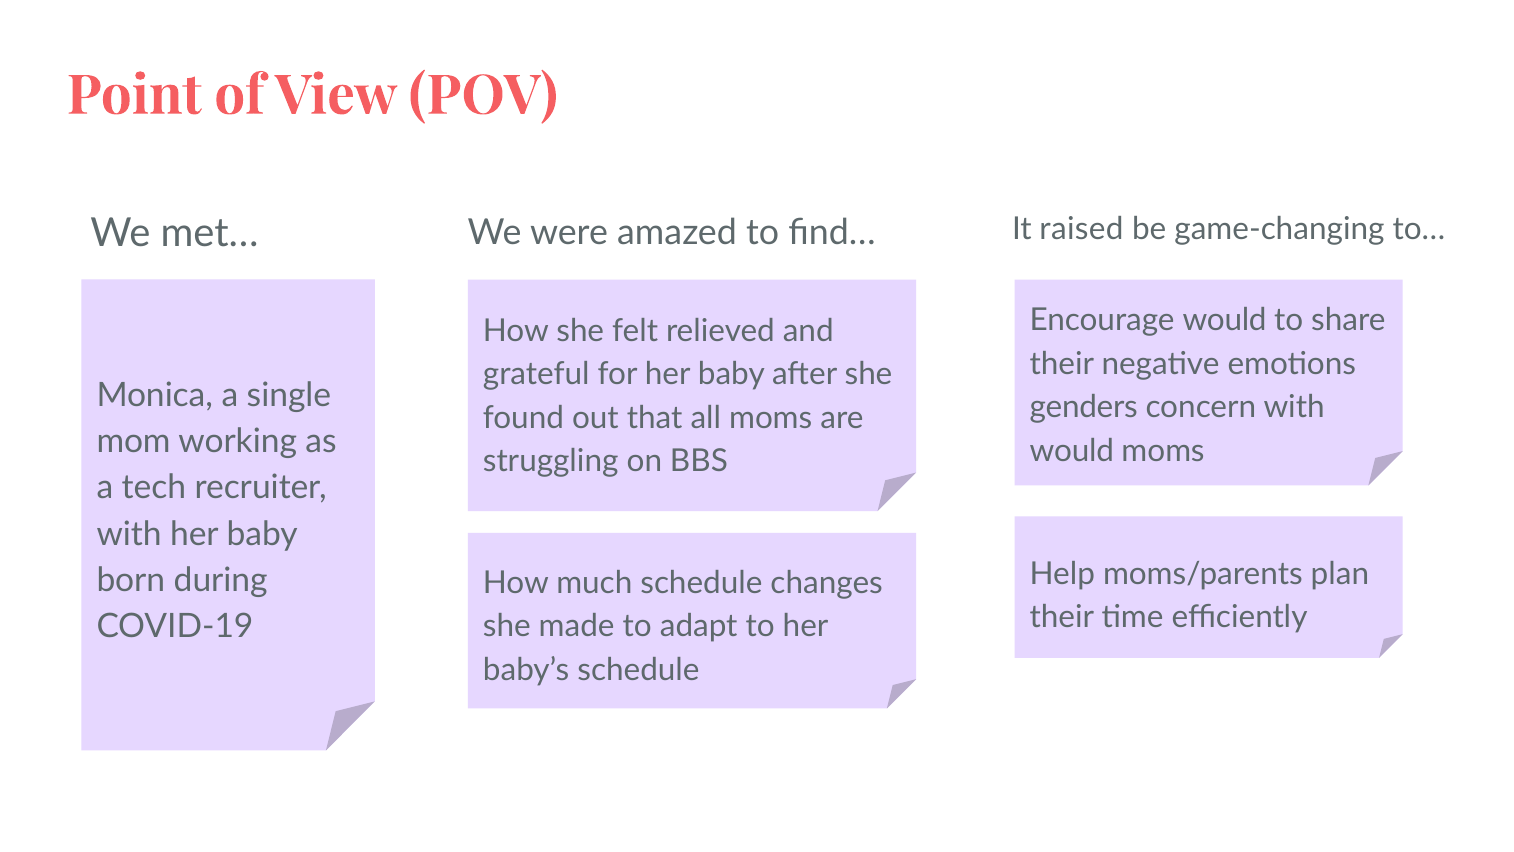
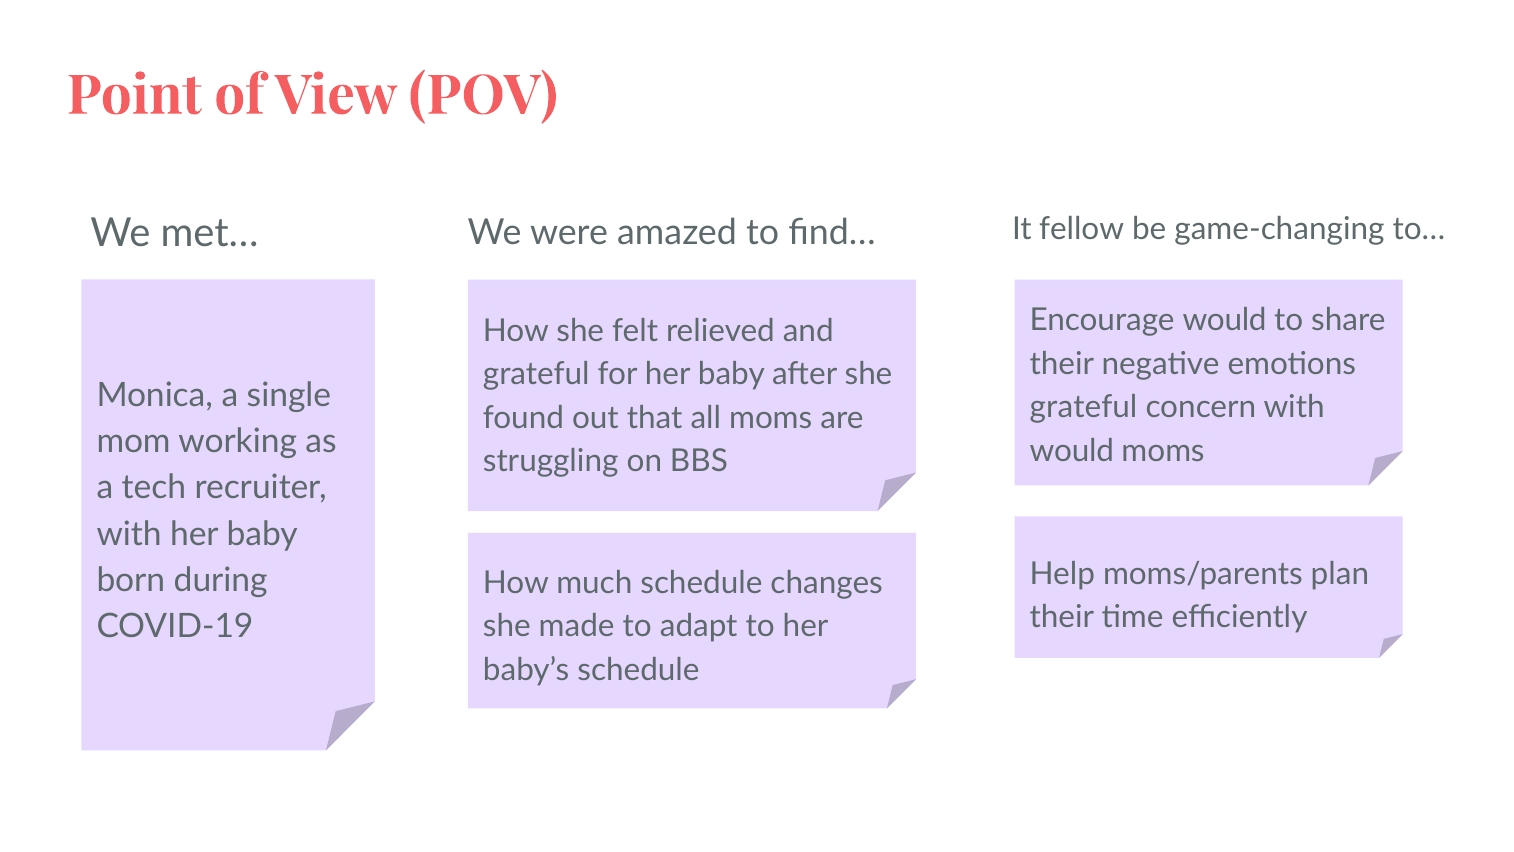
raised: raised -> fellow
genders at (1084, 407): genders -> grateful
